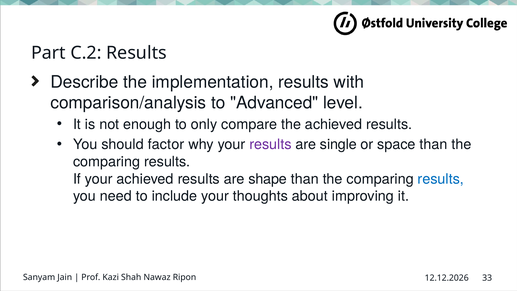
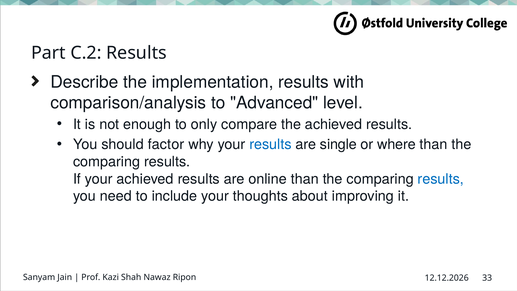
results at (270, 144) colour: purple -> blue
space: space -> where
shape: shape -> online
